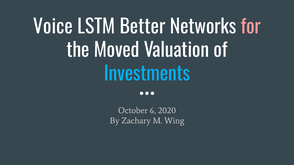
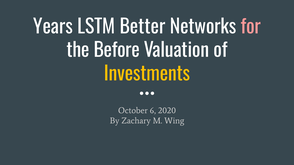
Voice: Voice -> Years
Moved: Moved -> Before
Investments colour: light blue -> yellow
